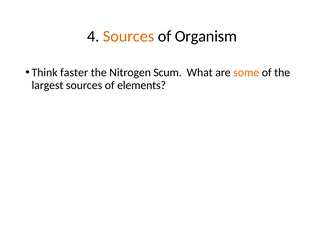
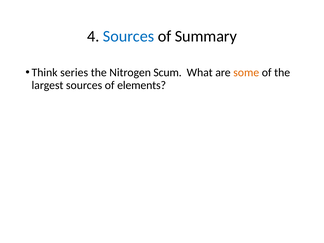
Sources at (129, 36) colour: orange -> blue
Organism: Organism -> Summary
faster: faster -> series
